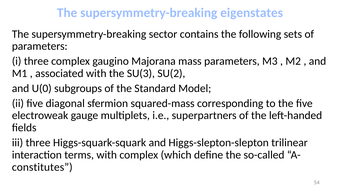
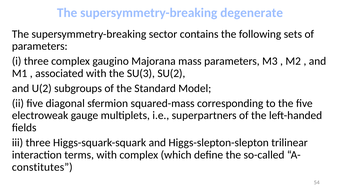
eigenstates: eigenstates -> degenerate
U(0: U(0 -> U(2
